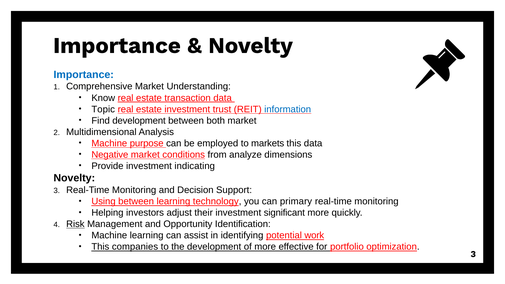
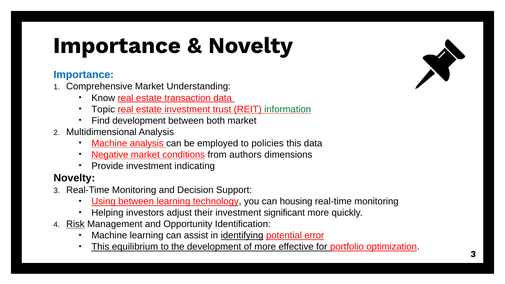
information colour: blue -> green
Machine purpose: purpose -> analysis
markets: markets -> policies
analyze: analyze -> authors
primary: primary -> housing
identifying underline: none -> present
work: work -> error
companies: companies -> equilibrium
